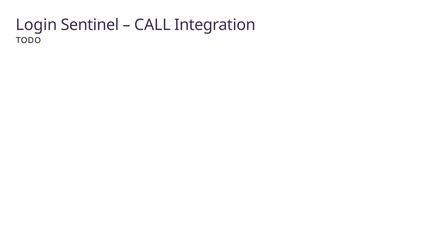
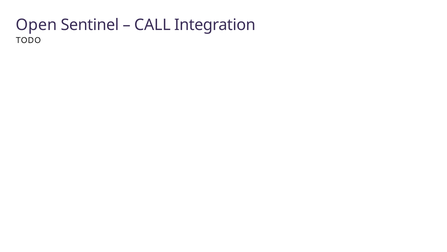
Login: Login -> Open
